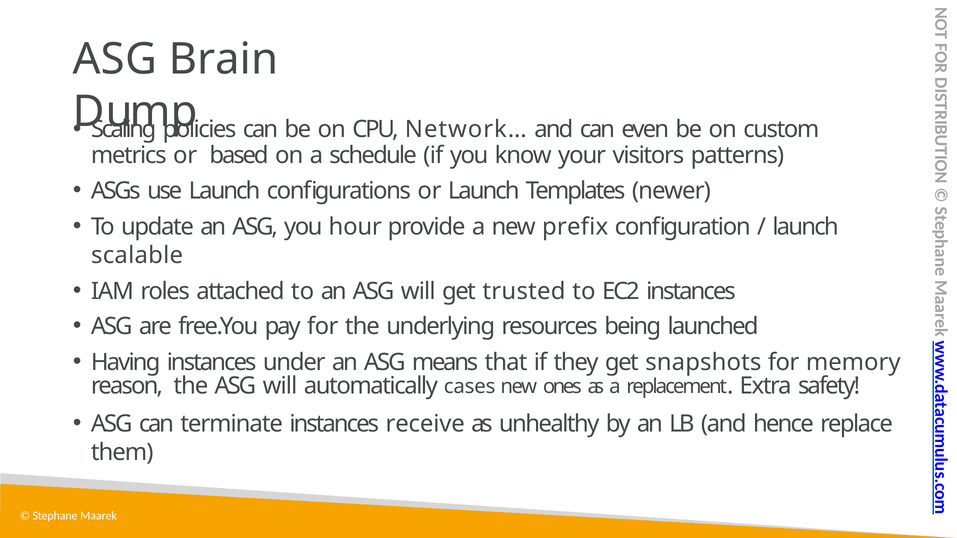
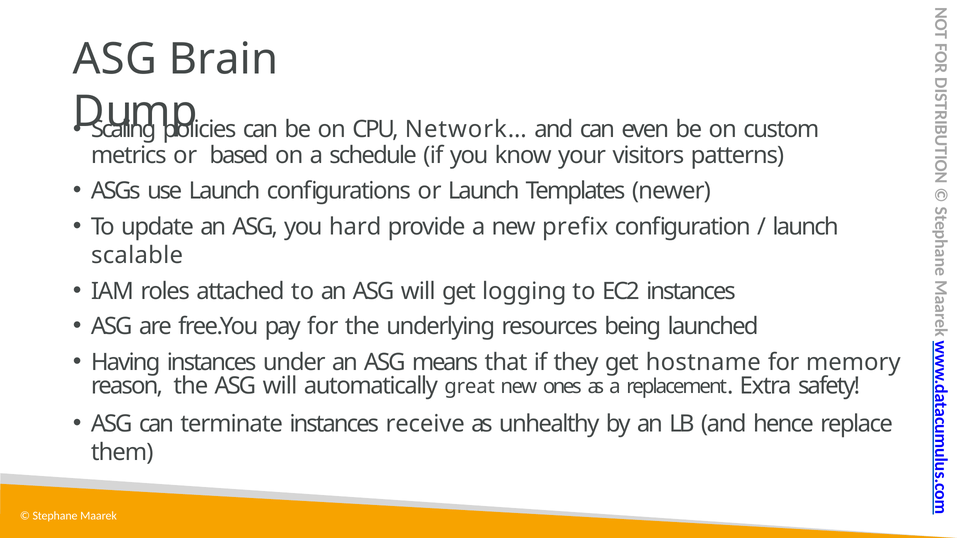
hour: hour -> hard
trusted: trusted -> logging
snapshots: snapshots -> hostname
cases: cases -> great
